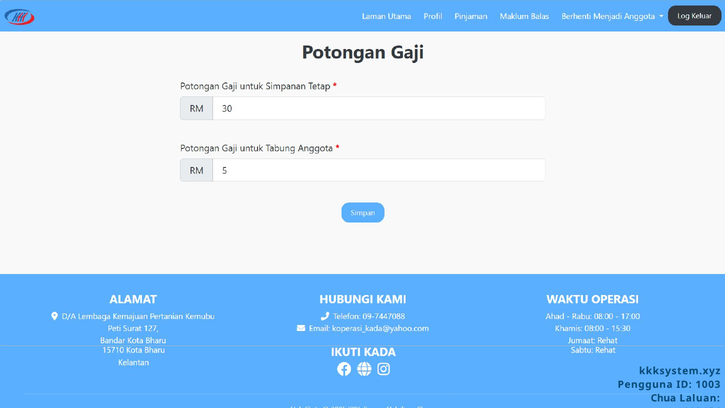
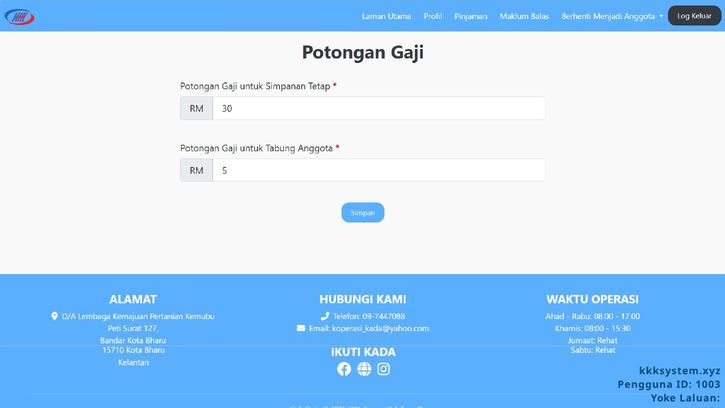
Chua: Chua -> Yoke
